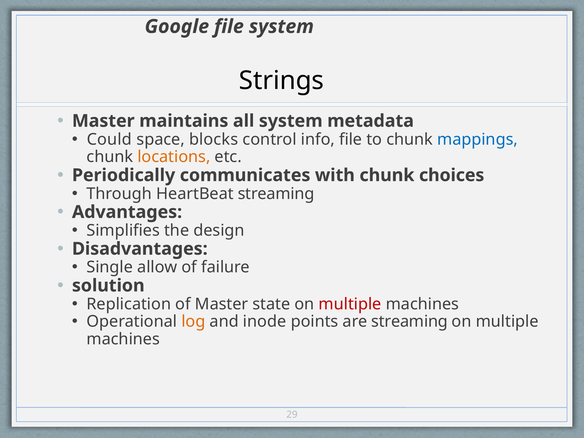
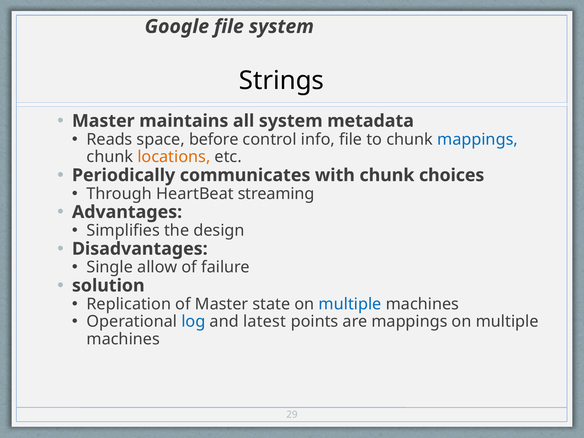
Could: Could -> Reads
blocks: blocks -> before
multiple at (350, 304) colour: red -> blue
log colour: orange -> blue
inode: inode -> latest
are streaming: streaming -> mappings
